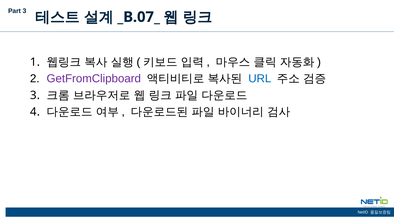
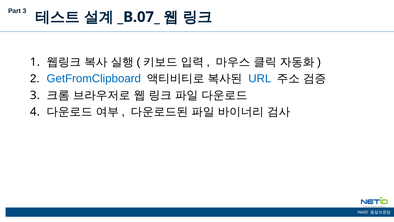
GetFromClipboard colour: purple -> blue
